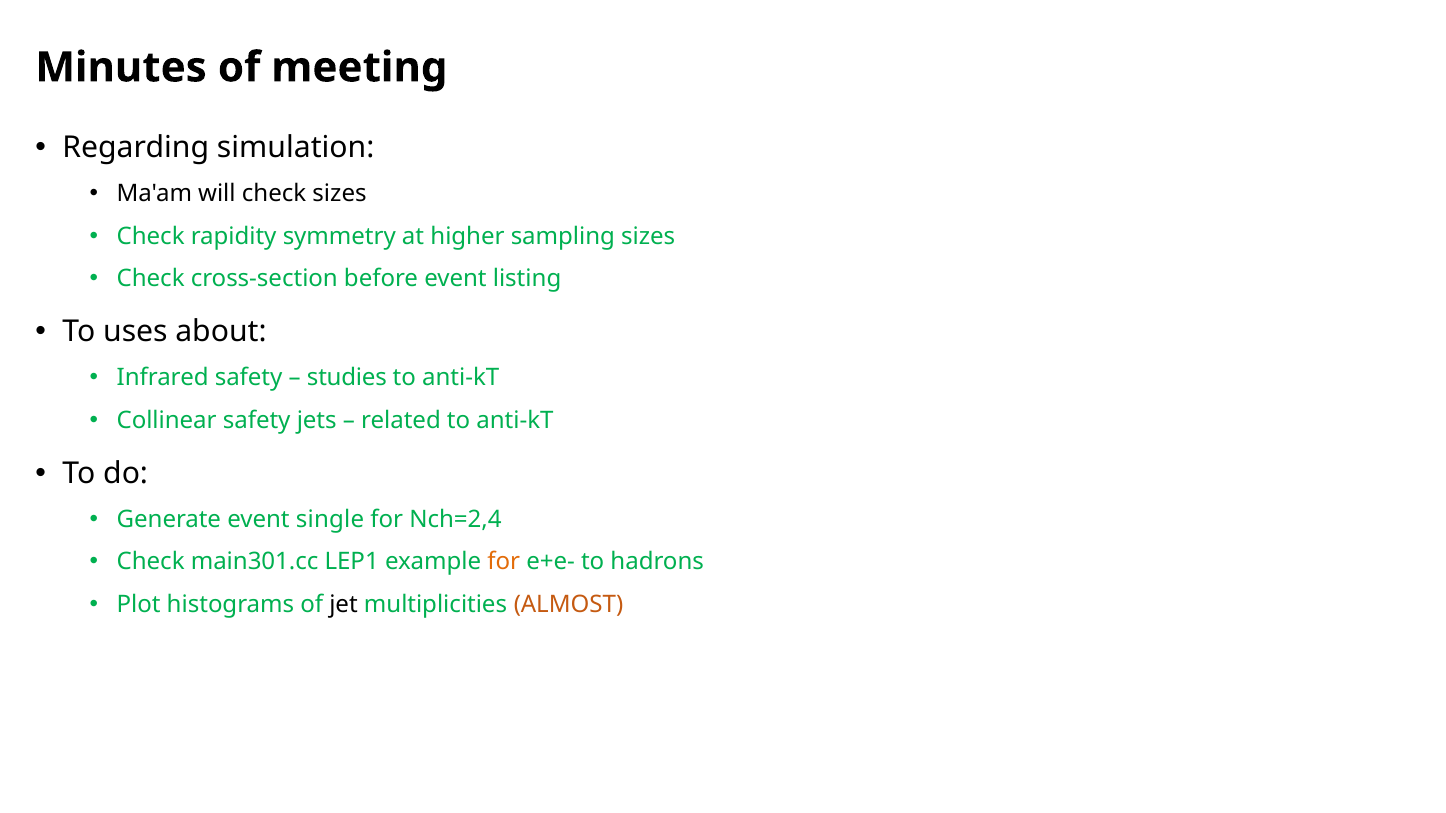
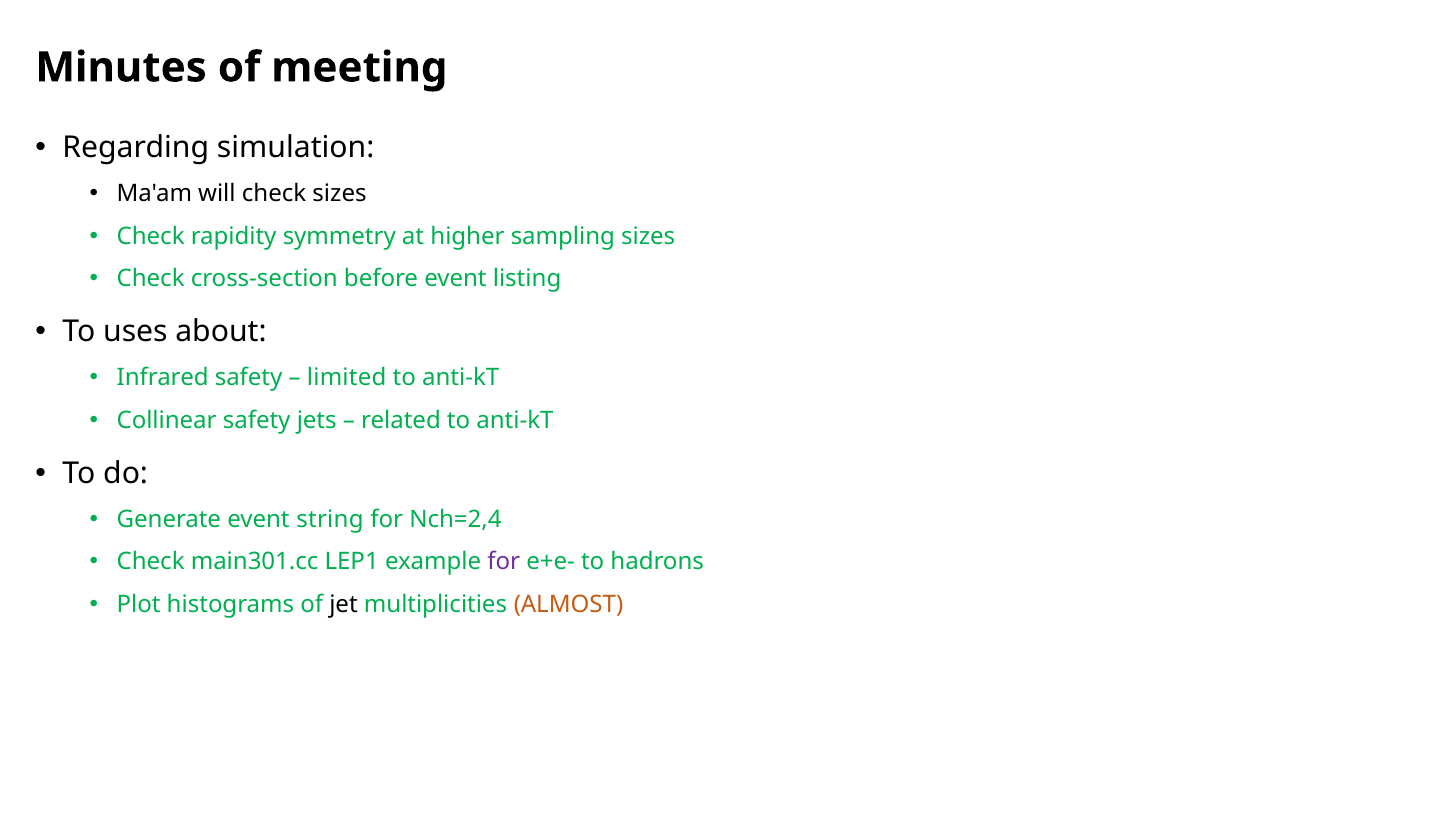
studies: studies -> limited
single: single -> string
for at (504, 562) colour: orange -> purple
